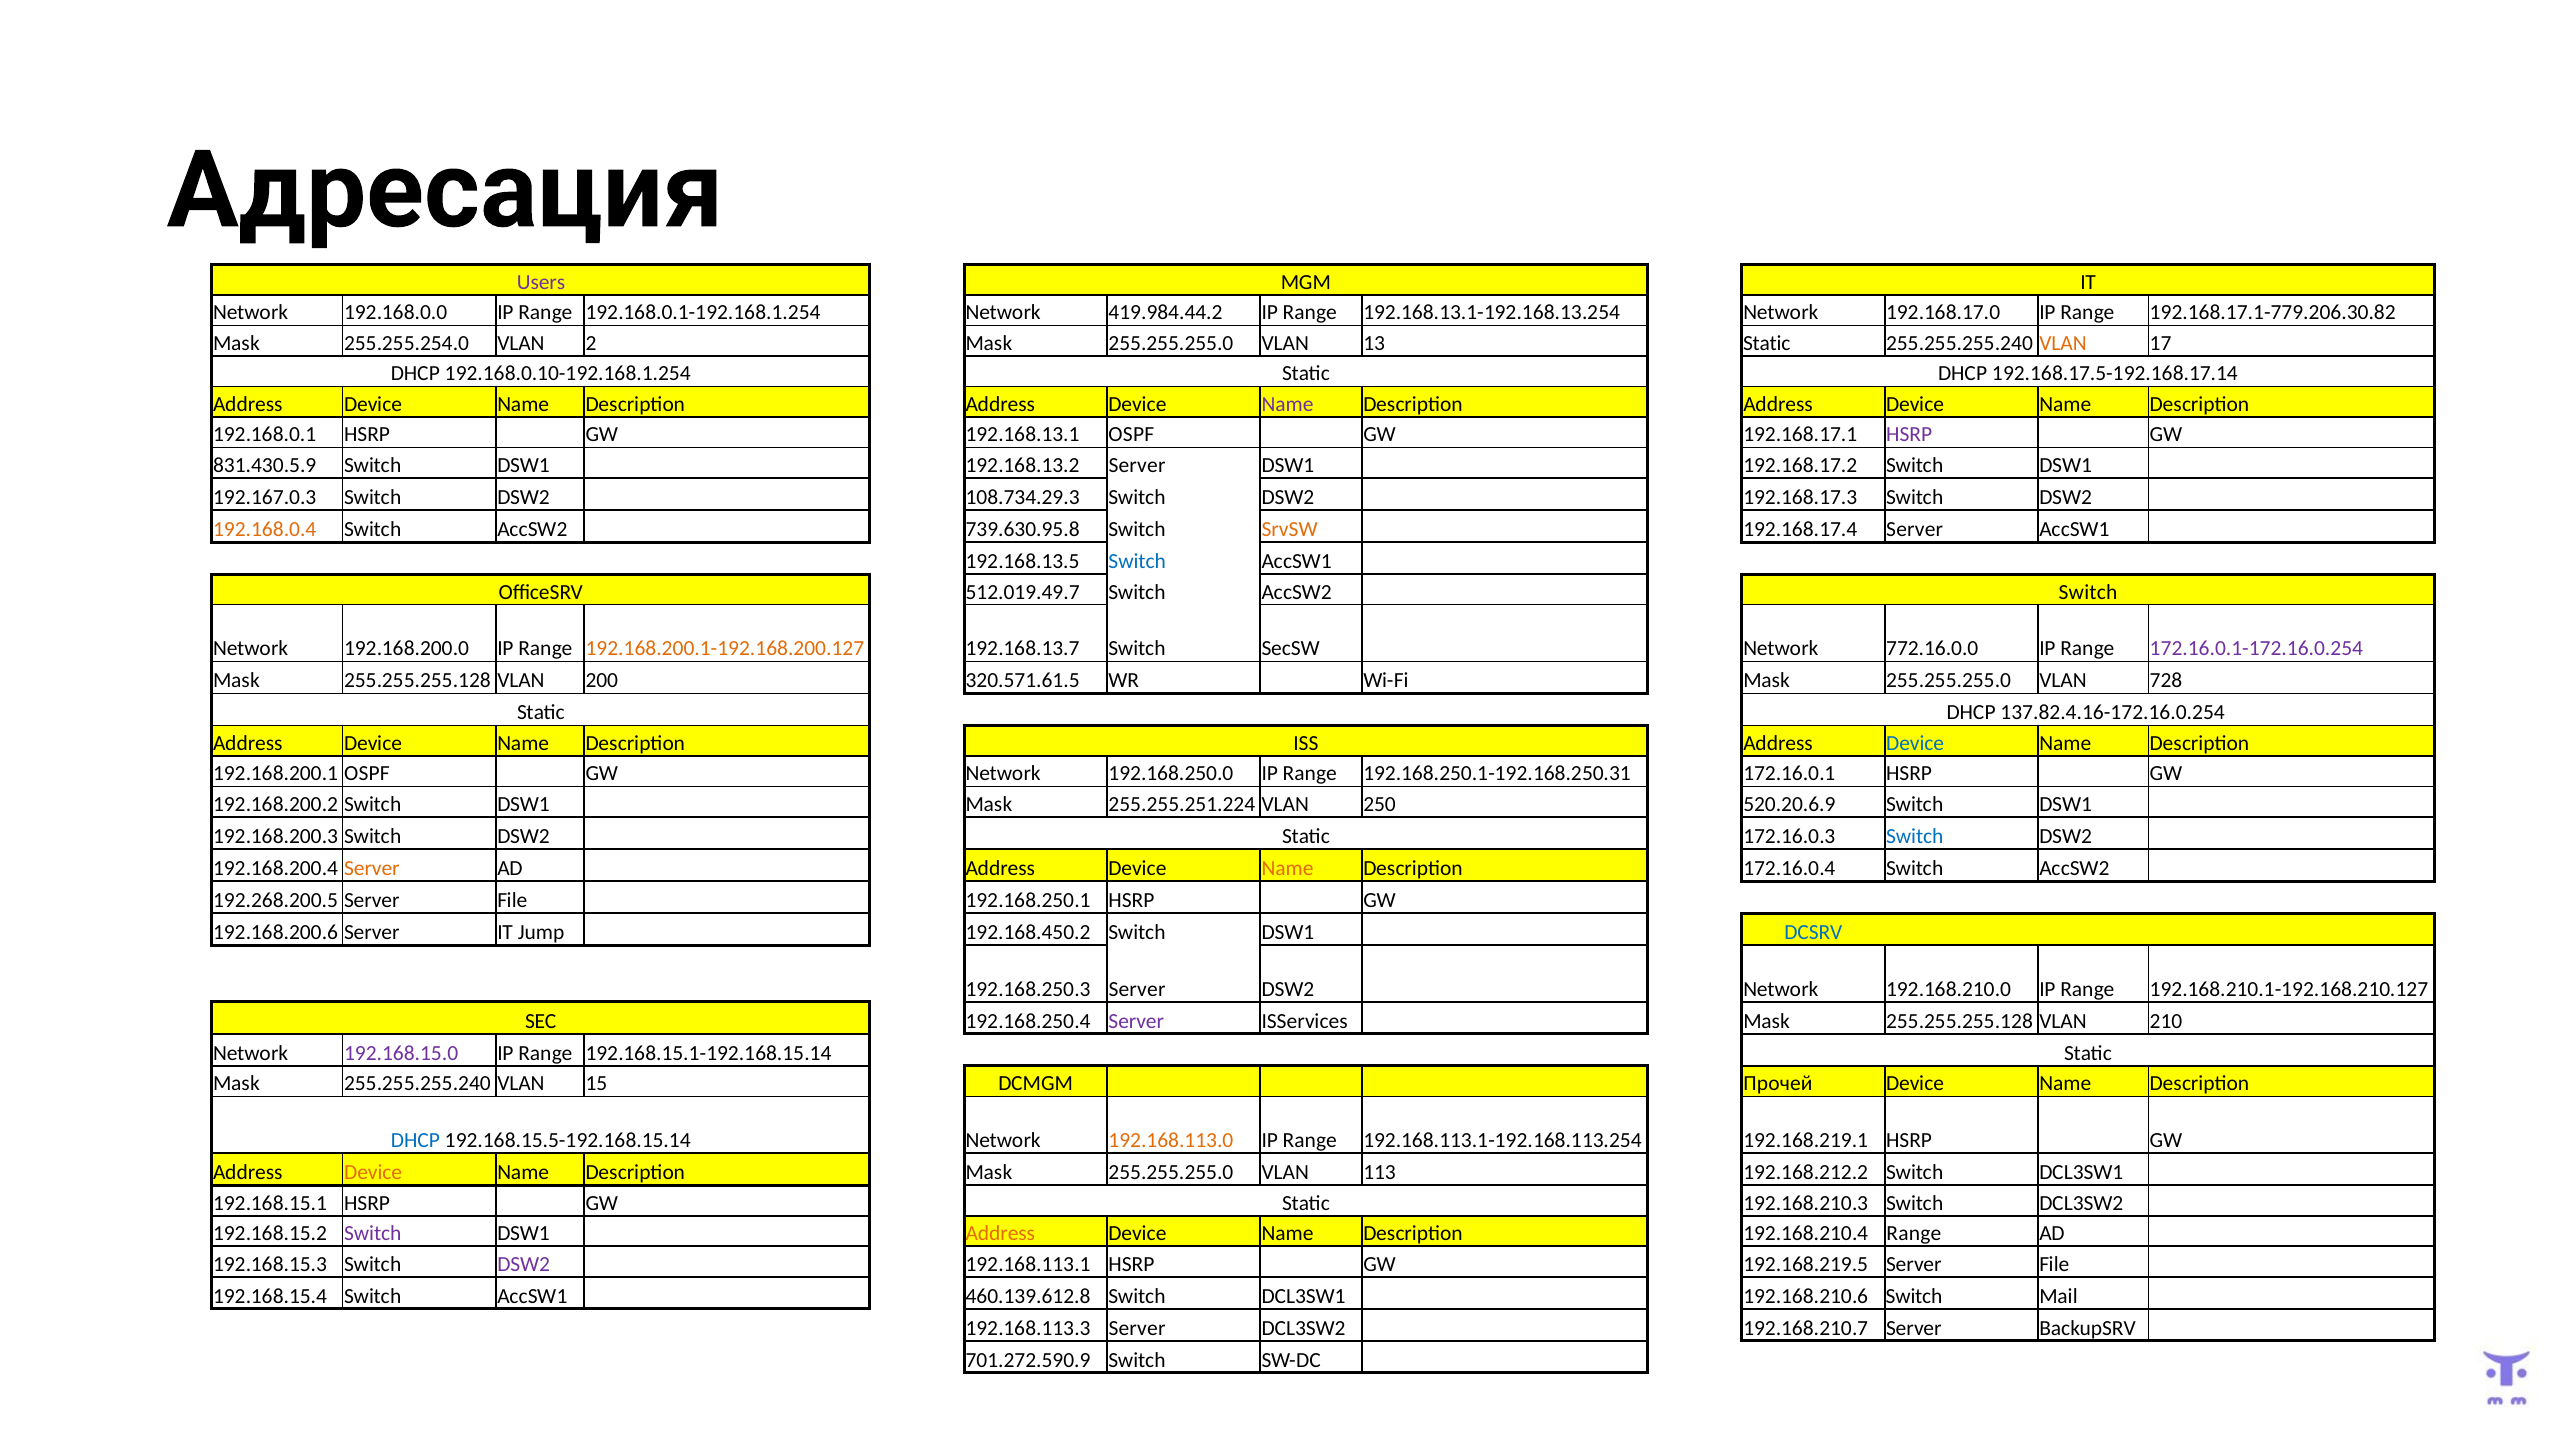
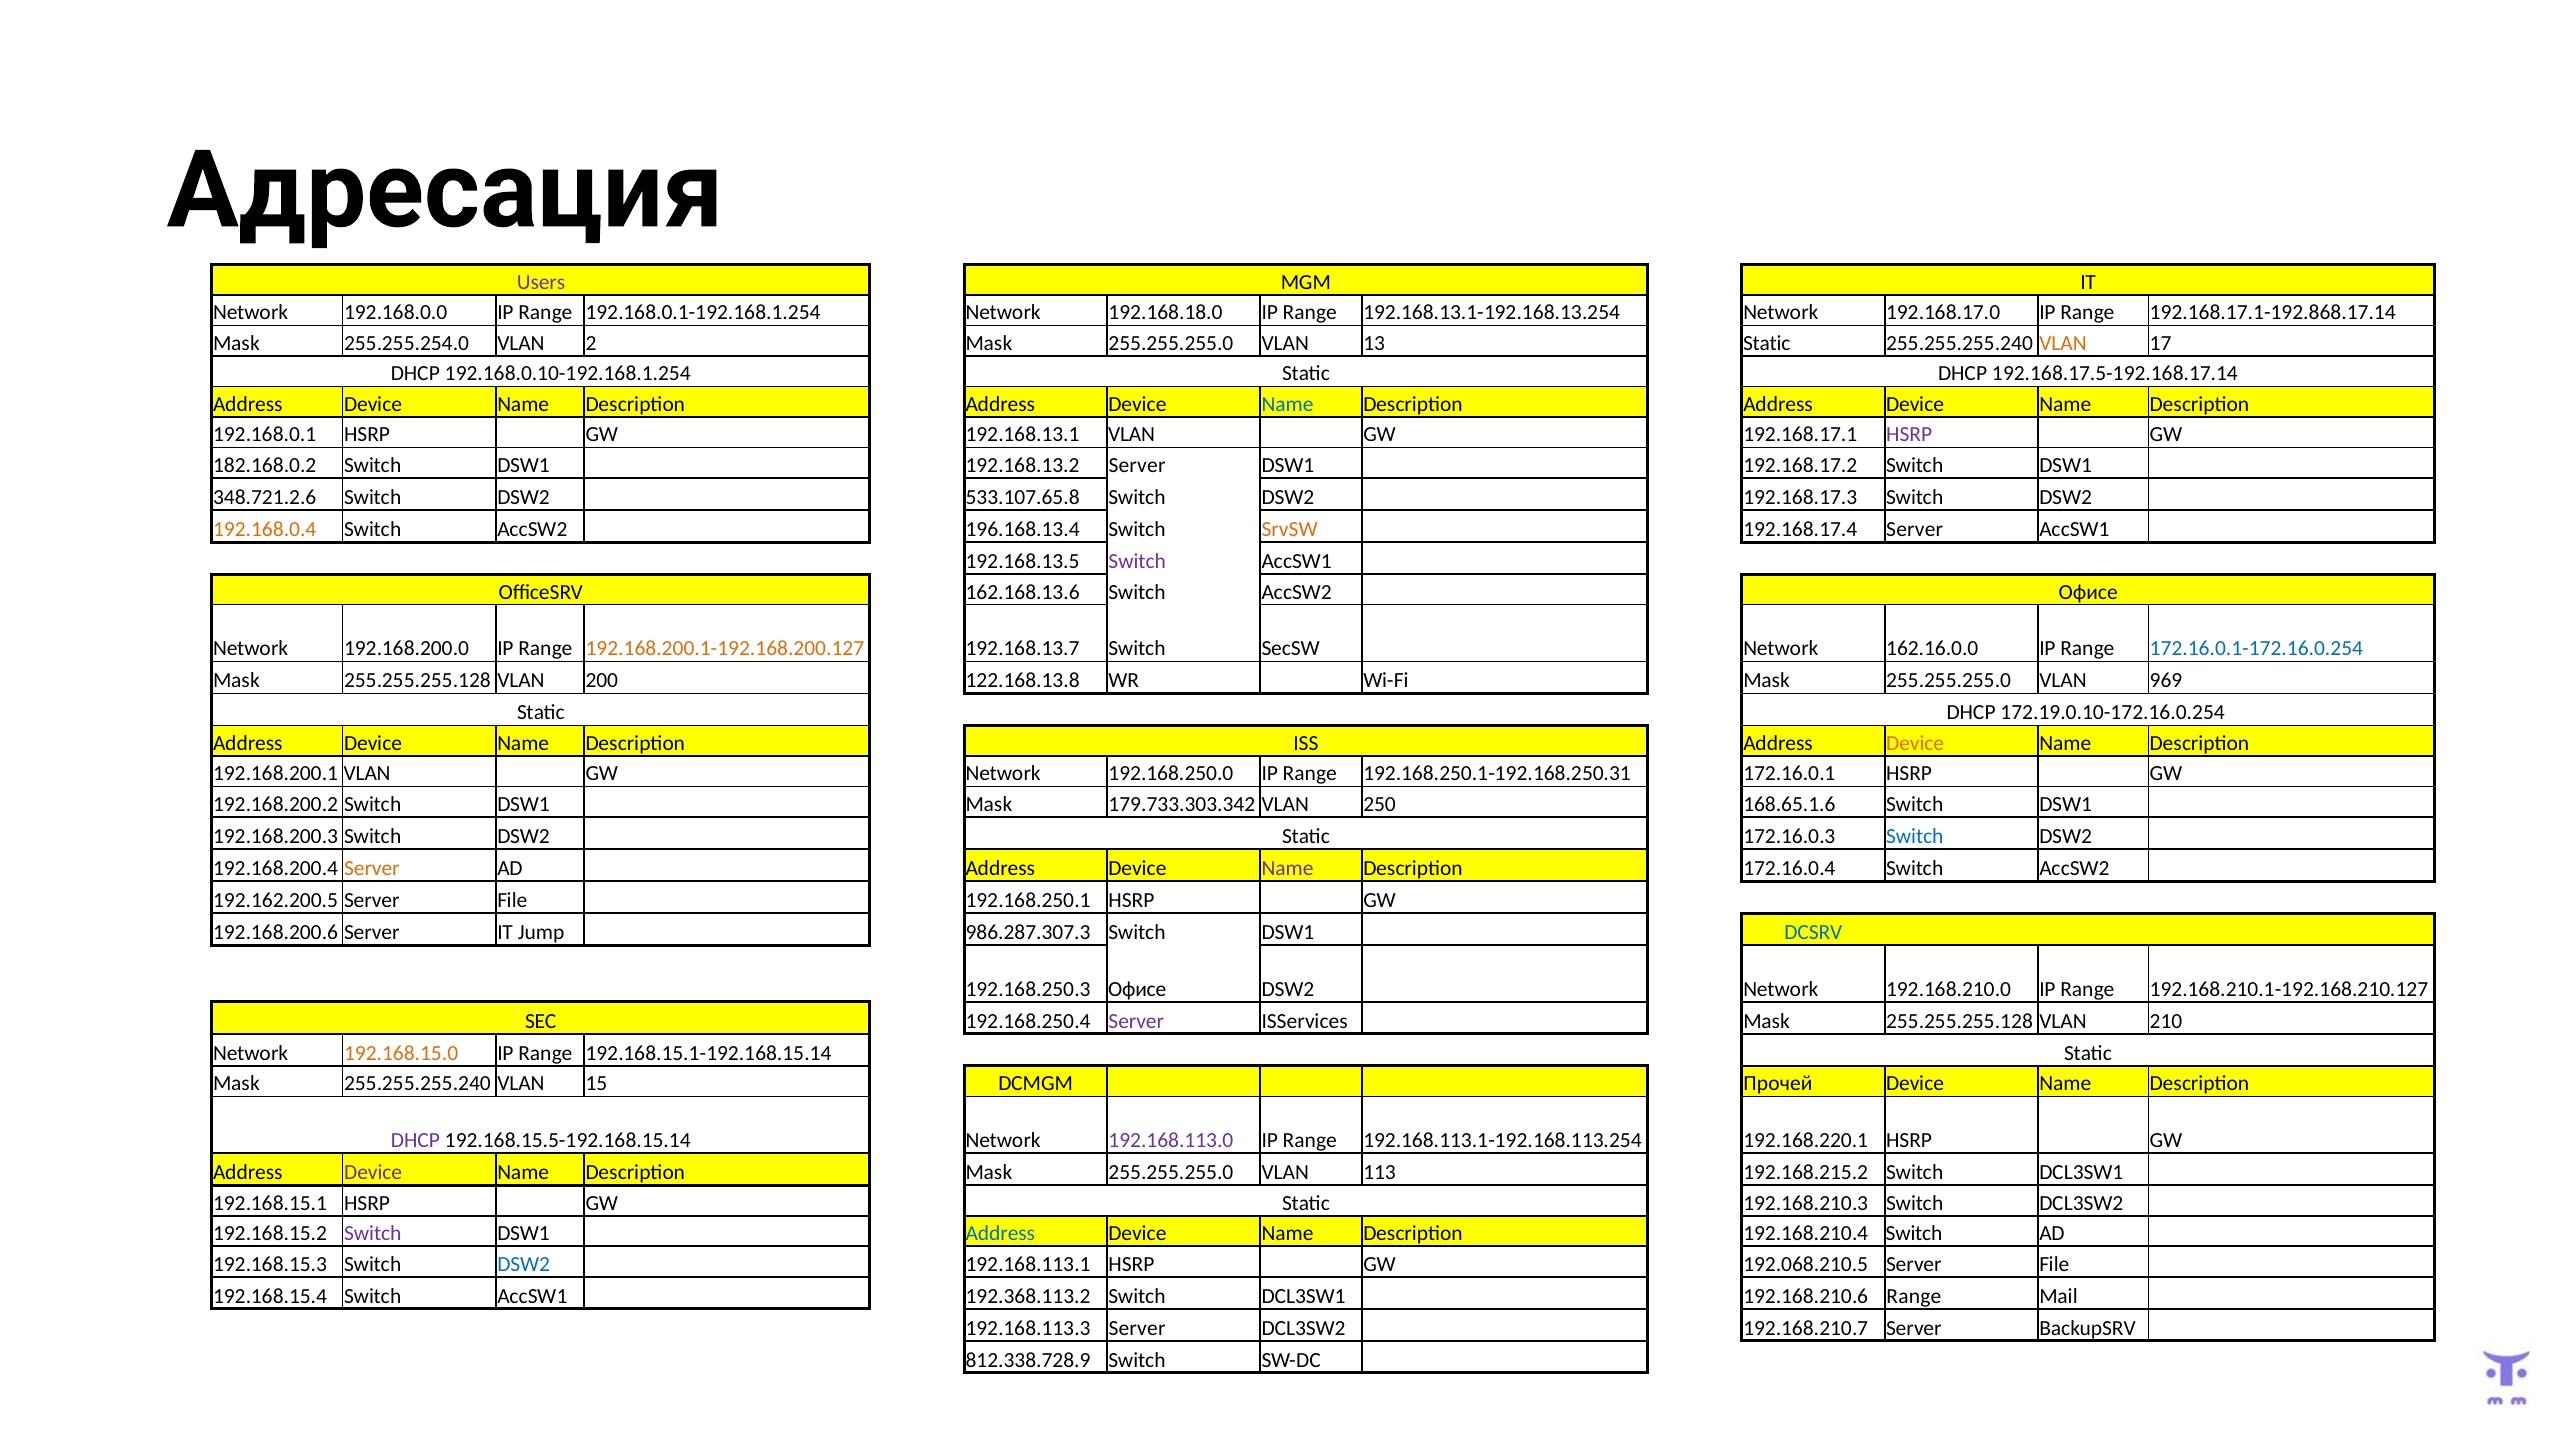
419.984.44.2: 419.984.44.2 -> 192.168.18.0
192.168.17.1-779.206.30.82: 192.168.17.1-779.206.30.82 -> 192.168.17.1-192.868.17.14
Name at (1288, 404) colour: purple -> blue
192.168.13.1 OSPF: OSPF -> VLAN
831.430.5.9: 831.430.5.9 -> 182.168.0.2
192.167.0.3: 192.167.0.3 -> 348.721.2.6
108.734.29.3: 108.734.29.3 -> 533.107.65.8
739.630.95.8: 739.630.95.8 -> 196.168.13.4
Switch at (1137, 561) colour: blue -> purple
512.019.49.7: 512.019.49.7 -> 162.168.13.6
AccSW2 Switch: Switch -> Офисе
772.16.0.0: 772.16.0.0 -> 162.16.0.0
172.16.0.1-172.16.0.254 colour: purple -> blue
320.571.61.5: 320.571.61.5 -> 122.168.13.8
728: 728 -> 969
137.82.4.16-172.16.0.254: 137.82.4.16-172.16.0.254 -> 172.19.0.10-172.16.0.254
Device at (1915, 743) colour: blue -> orange
192.168.200.1 OSPF: OSPF -> VLAN
255.255.251.224: 255.255.251.224 -> 179.733.303.342
520.20.6.9: 520.20.6.9 -> 168.65.1.6
Name at (1288, 868) colour: orange -> purple
192.268.200.5: 192.268.200.5 -> 192.162.200.5
192.168.450.2: 192.168.450.2 -> 986.287.307.3
192.168.250.3 Server: Server -> Офисе
192.168.15.0 colour: purple -> orange
DHCP at (415, 1141) colour: blue -> purple
192.168.113.0 colour: orange -> purple
192.168.219.1: 192.168.219.1 -> 192.168.220.1
Device at (373, 1173) colour: orange -> purple
192.168.212.2: 192.168.212.2 -> 192.168.215.2
Address at (1000, 1234) colour: orange -> blue
192.168.210.4 Range: Range -> Switch
DSW2 at (524, 1264) colour: purple -> blue
192.168.219.5: 192.168.219.5 -> 192.068.210.5
460.139.612.8: 460.139.612.8 -> 192.368.113.2
192.168.210.6 Switch: Switch -> Range
701.272.590.9: 701.272.590.9 -> 812.338.728.9
